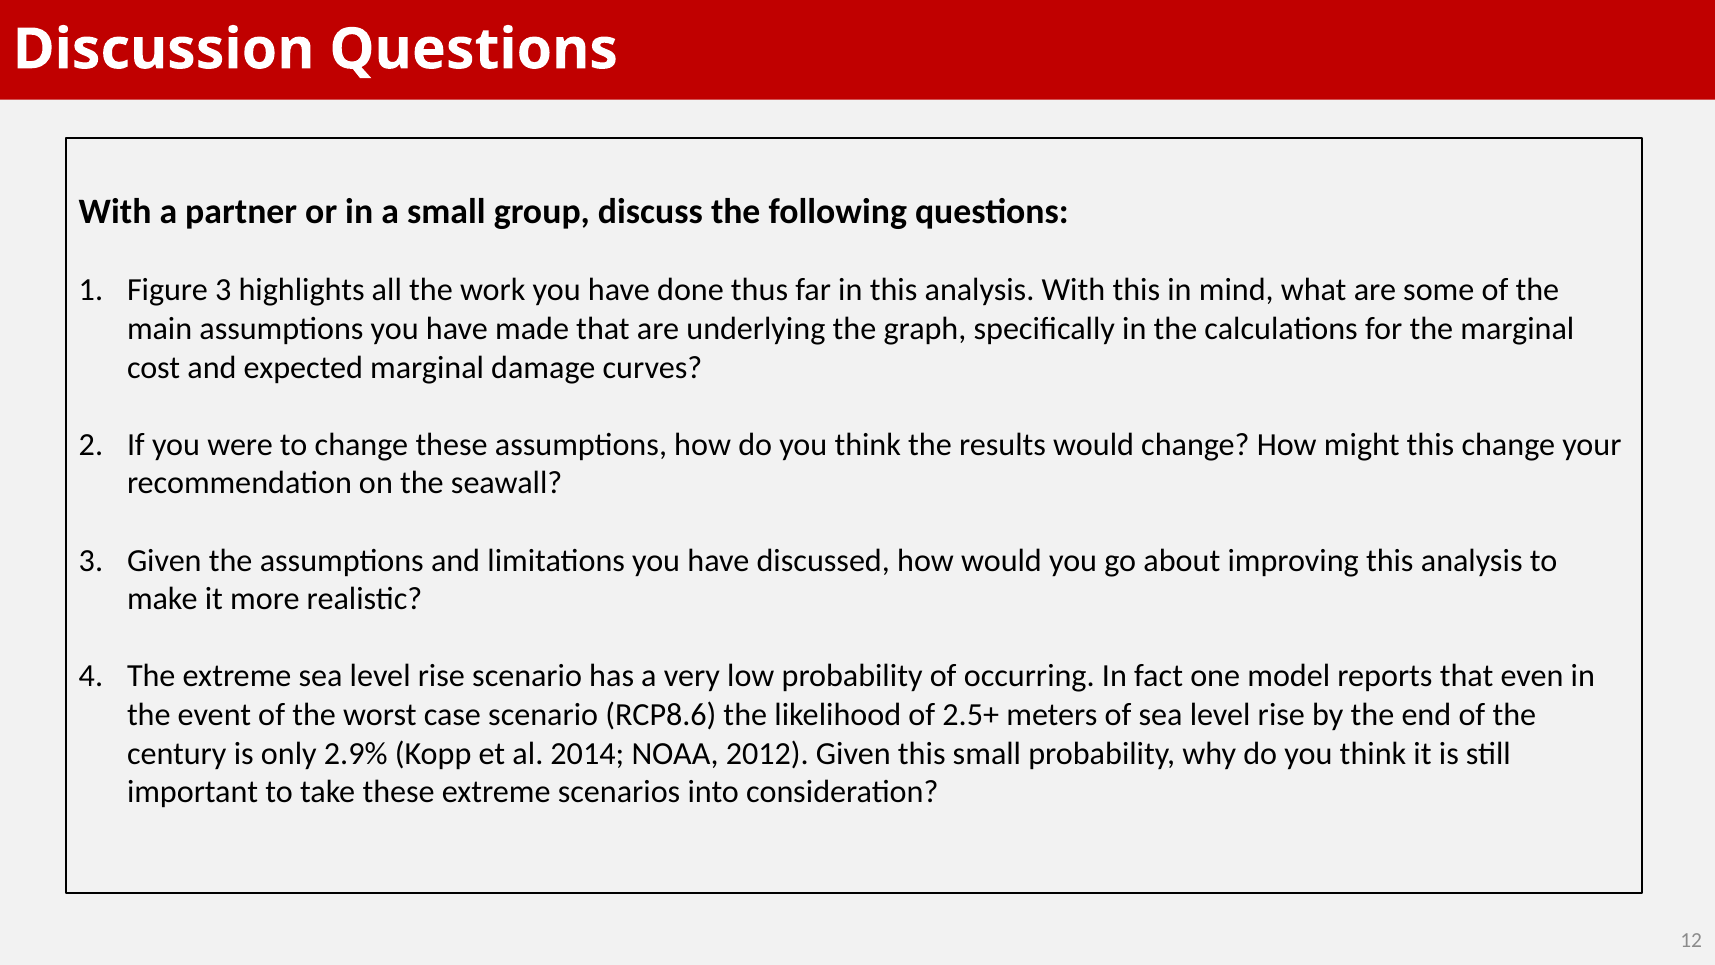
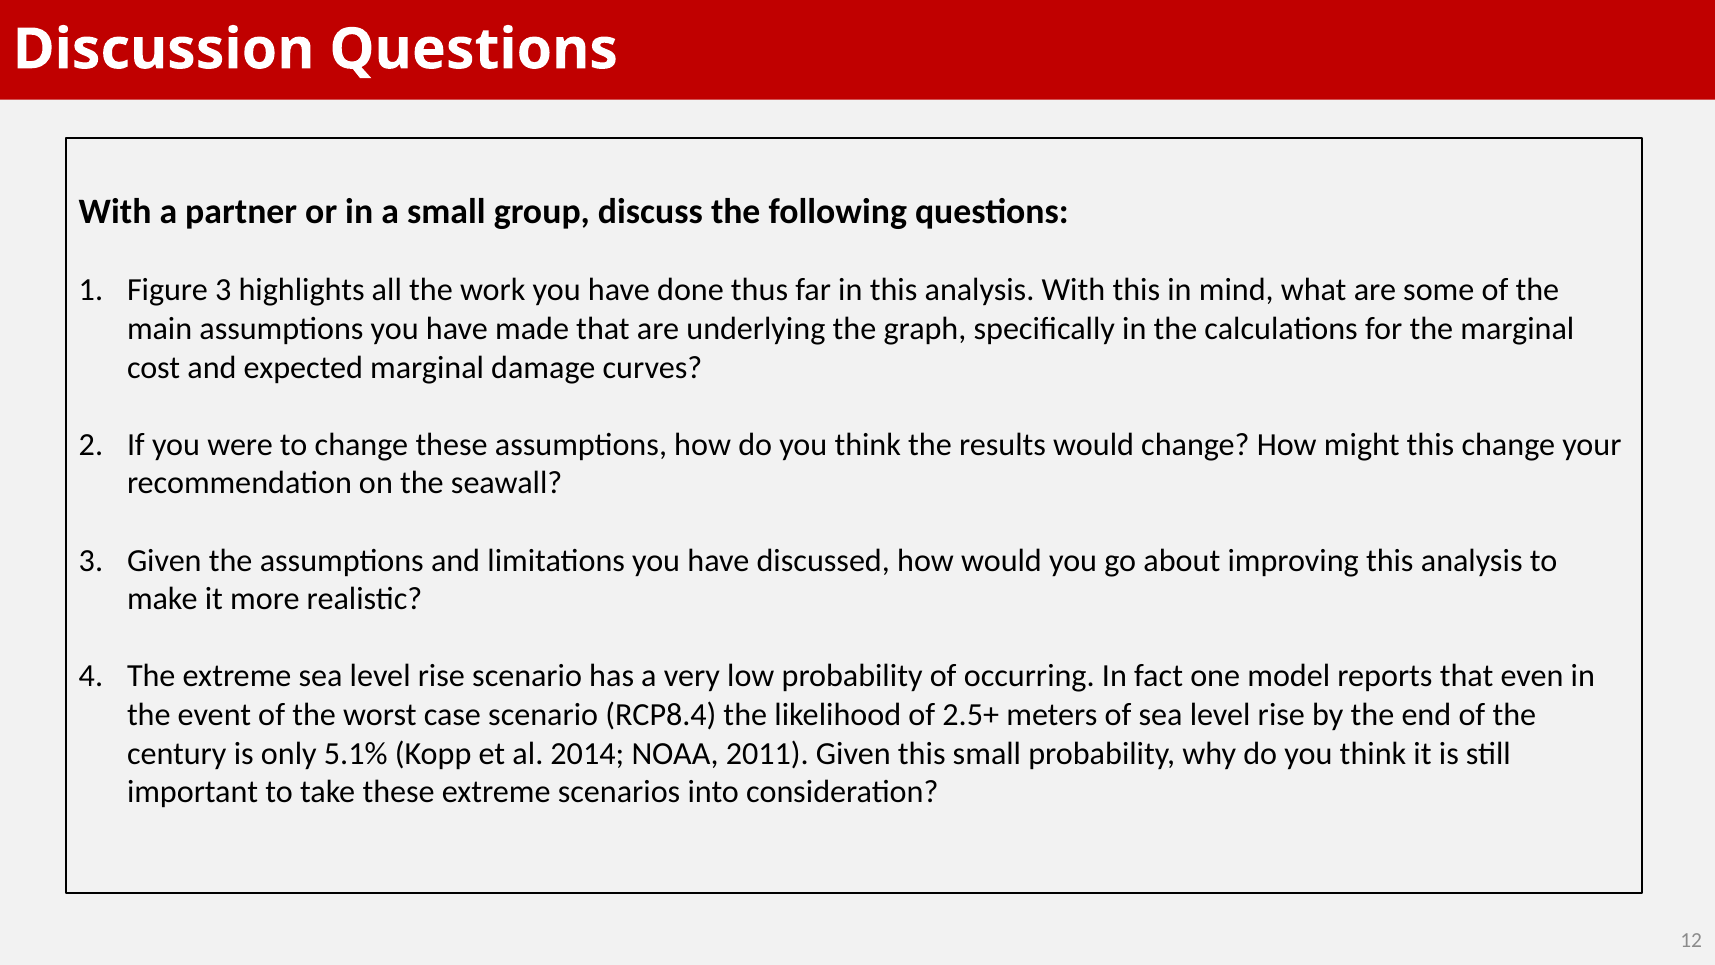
RCP8.6: RCP8.6 -> RCP8.4
2.9%: 2.9% -> 5.1%
2012: 2012 -> 2011
